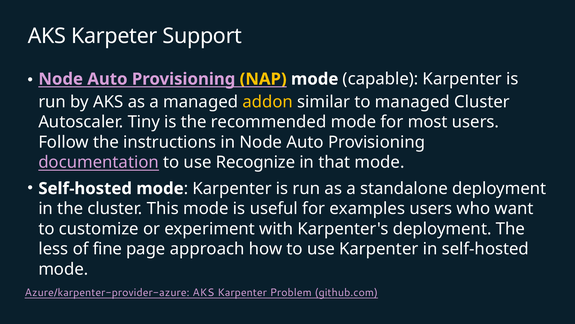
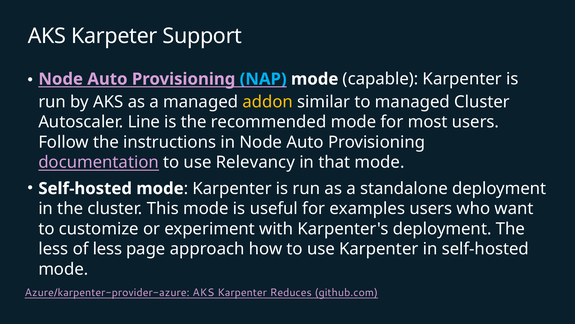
NAP colour: yellow -> light blue
Tiny: Tiny -> Line
Recognize: Recognize -> Relevancy
of fine: fine -> less
Problem: Problem -> Reduces
